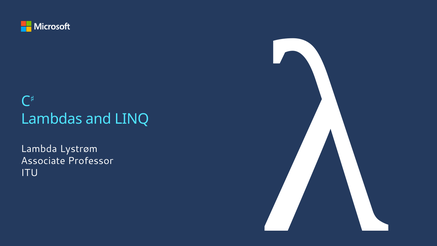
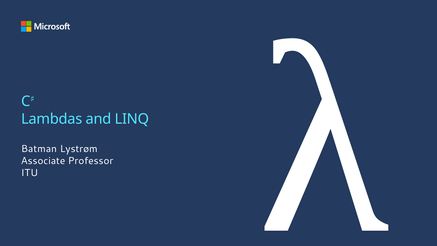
Lambda: Lambda -> Batman
